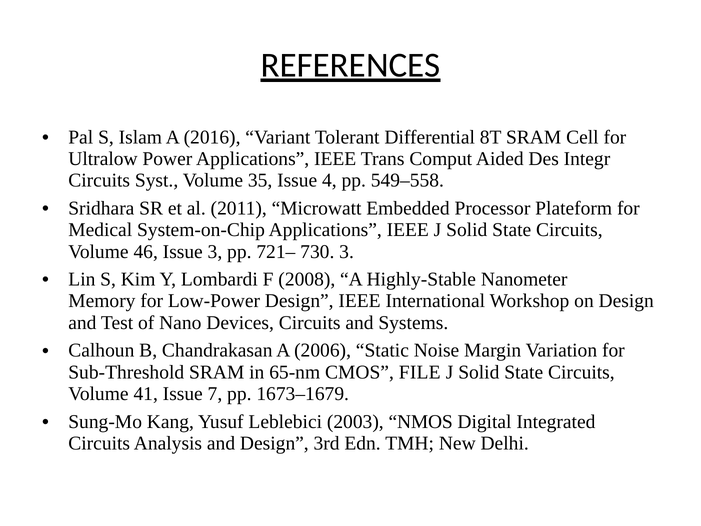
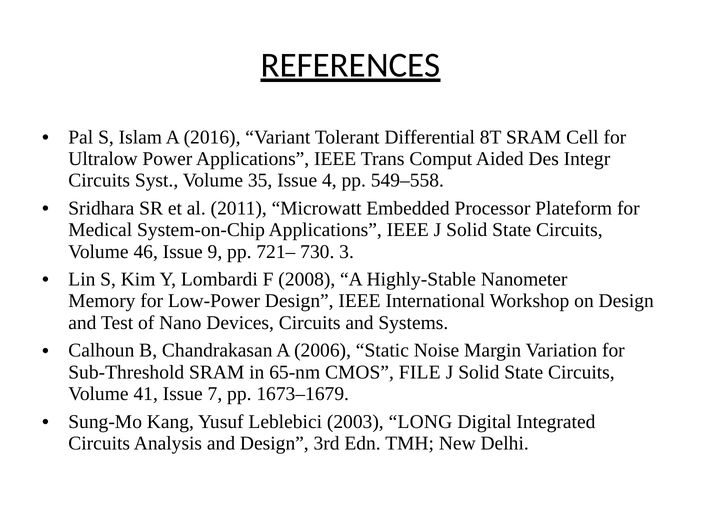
Issue 3: 3 -> 9
NMOS: NMOS -> LONG
